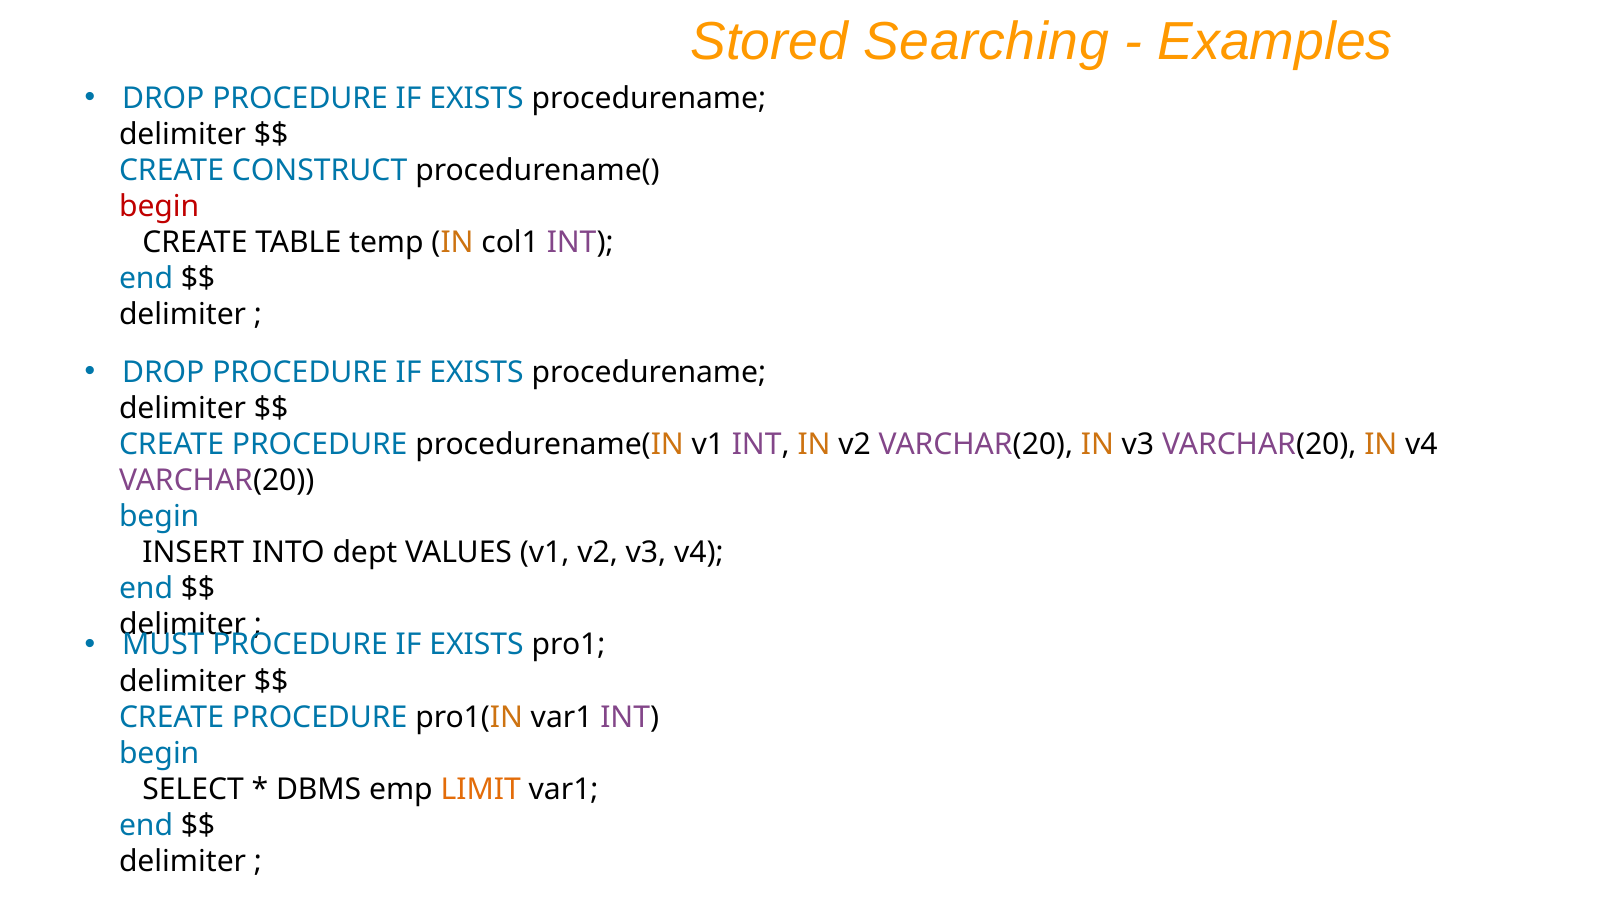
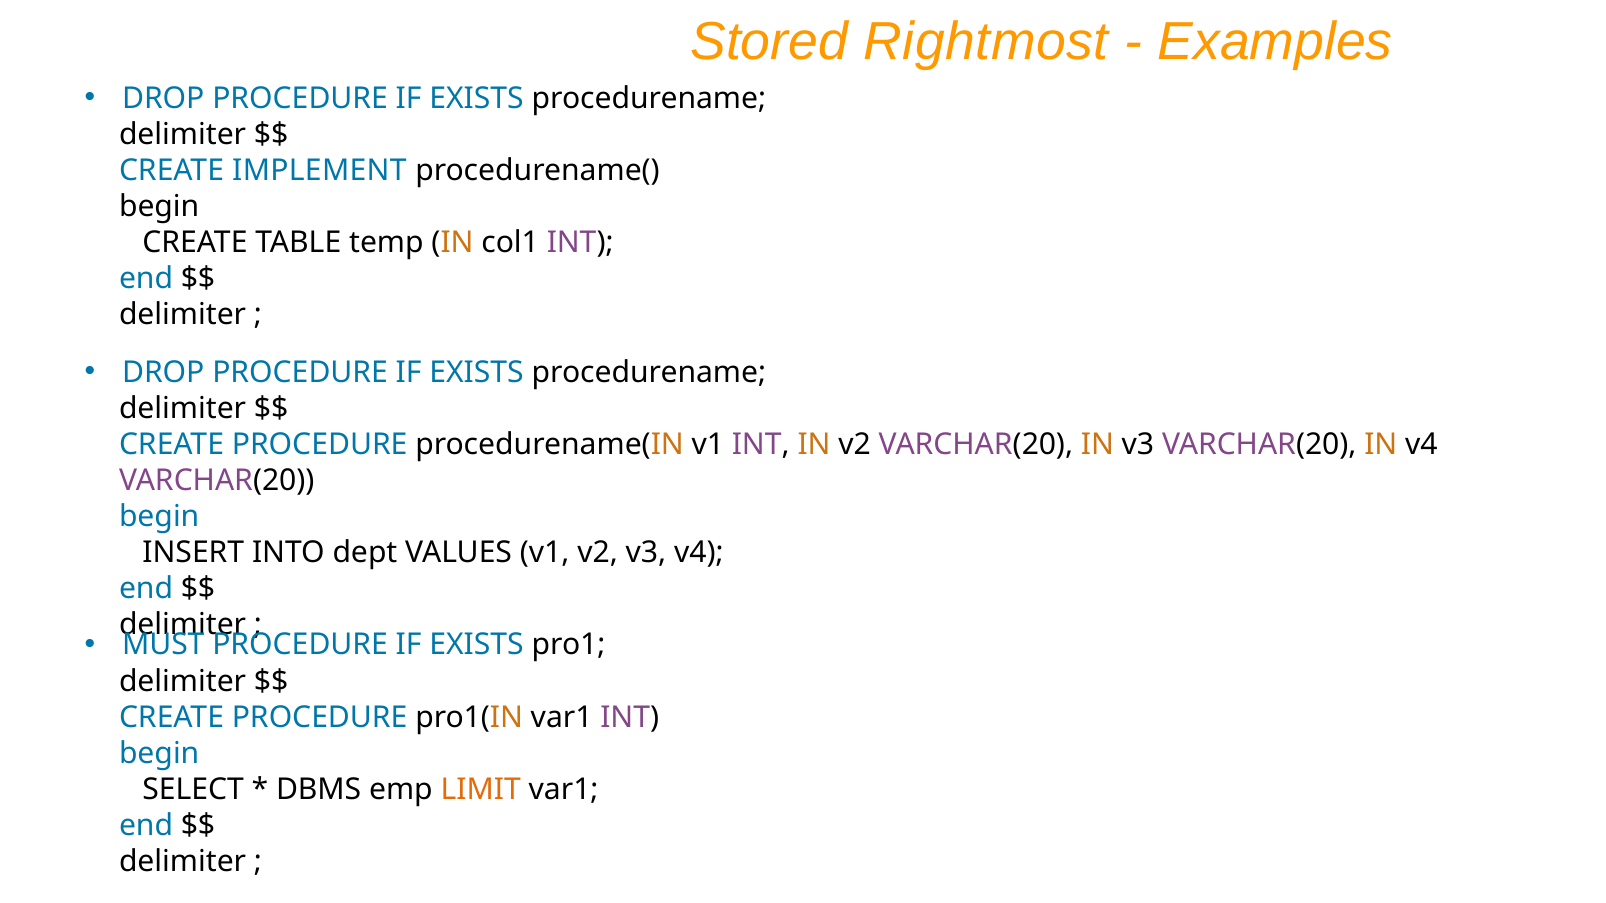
Searching: Searching -> Rightmost
CONSTRUCT: CONSTRUCT -> IMPLEMENT
begin at (159, 207) colour: red -> black
